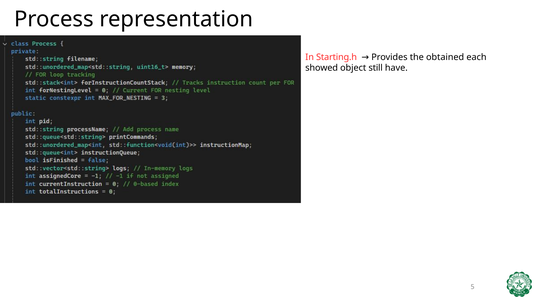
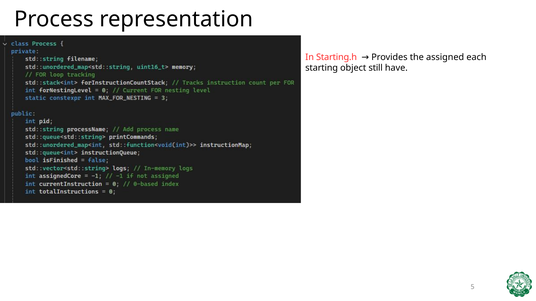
obtained: obtained -> assigned
showed: showed -> starting
